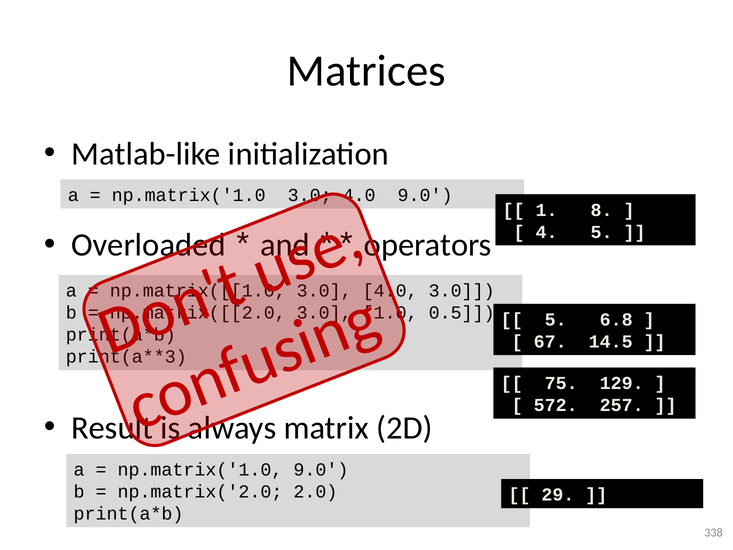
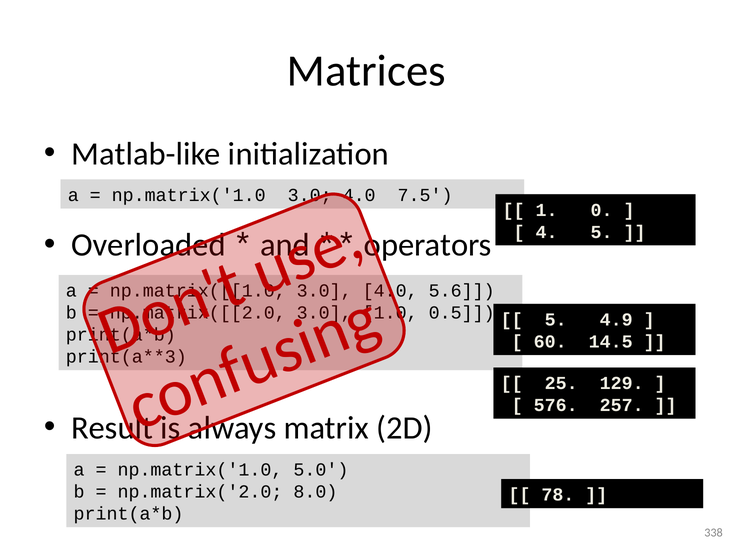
9.0 at (425, 195): 9.0 -> 7.5
8: 8 -> 0
3.0 at (462, 291): 3.0 -> 5.6
6.8: 6.8 -> 4.9
67: 67 -> 60
75: 75 -> 25
572: 572 -> 576
np.matrix('1.0 9.0: 9.0 -> 5.0
2.0: 2.0 -> 8.0
29: 29 -> 78
